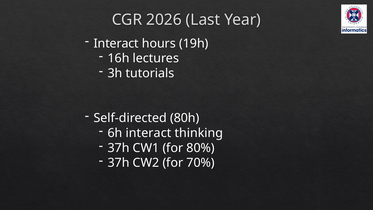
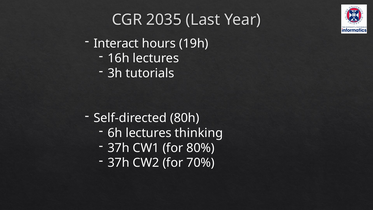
2026: 2026 -> 2035
6h interact: interact -> lectures
